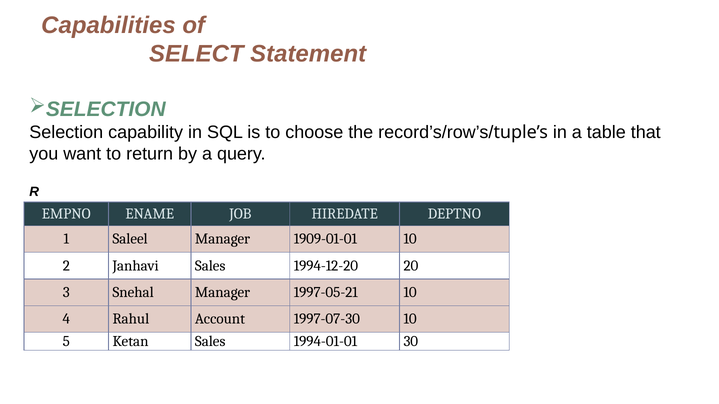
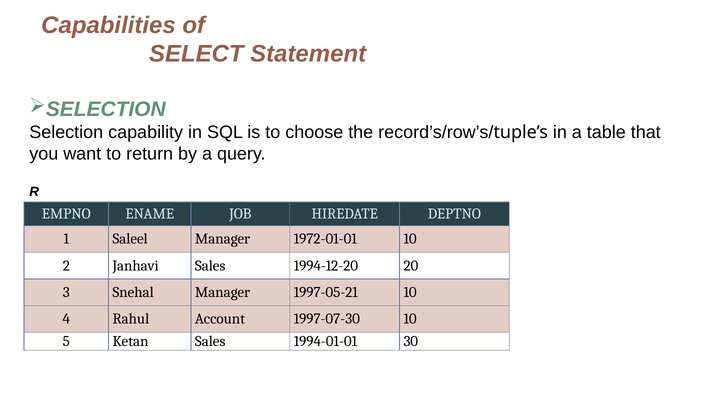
1909-01-01: 1909-01-01 -> 1972-01-01
